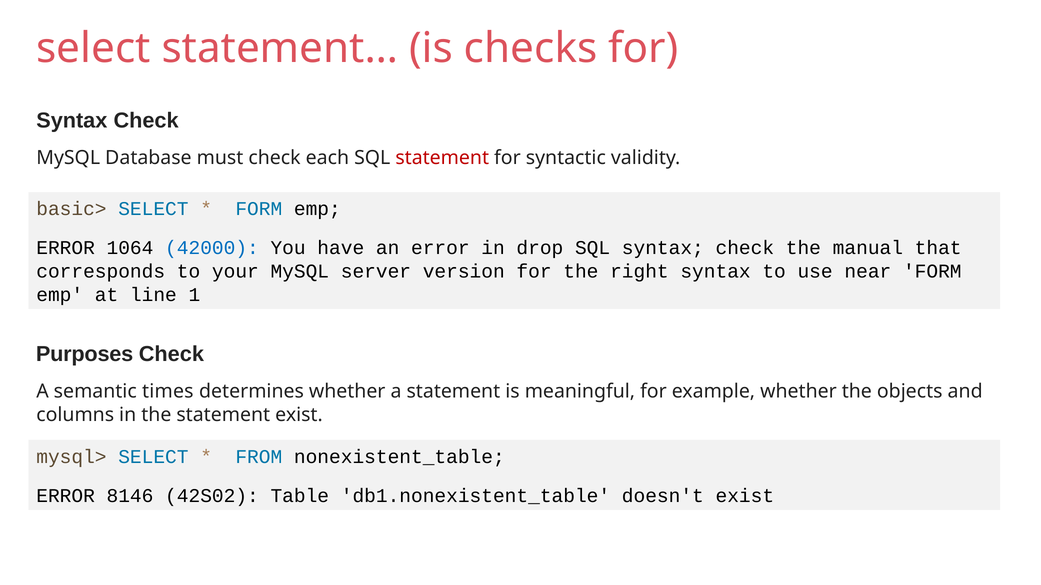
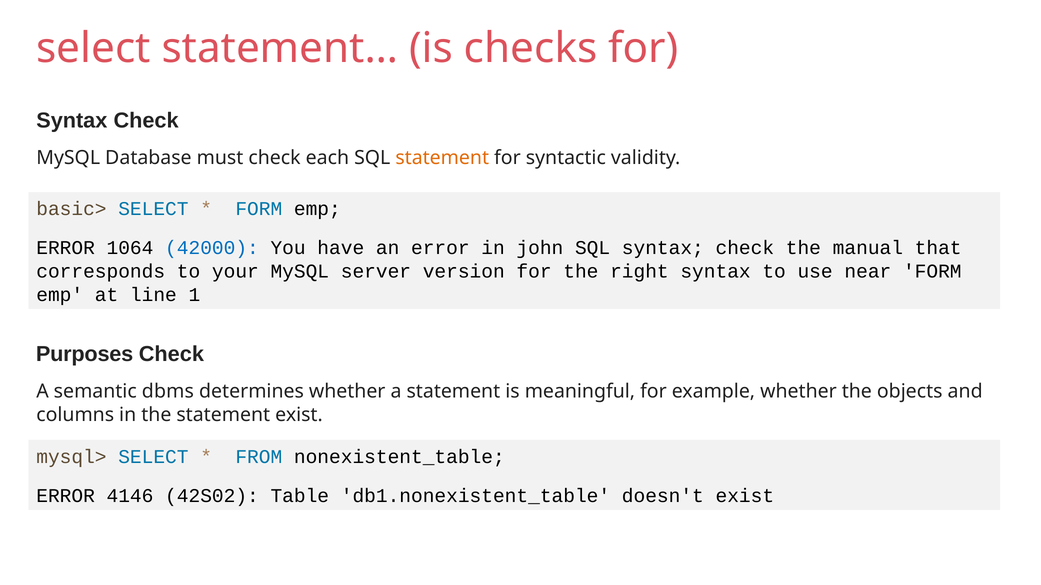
statement at (442, 158) colour: red -> orange
drop: drop -> john
times: times -> dbms
8146: 8146 -> 4146
